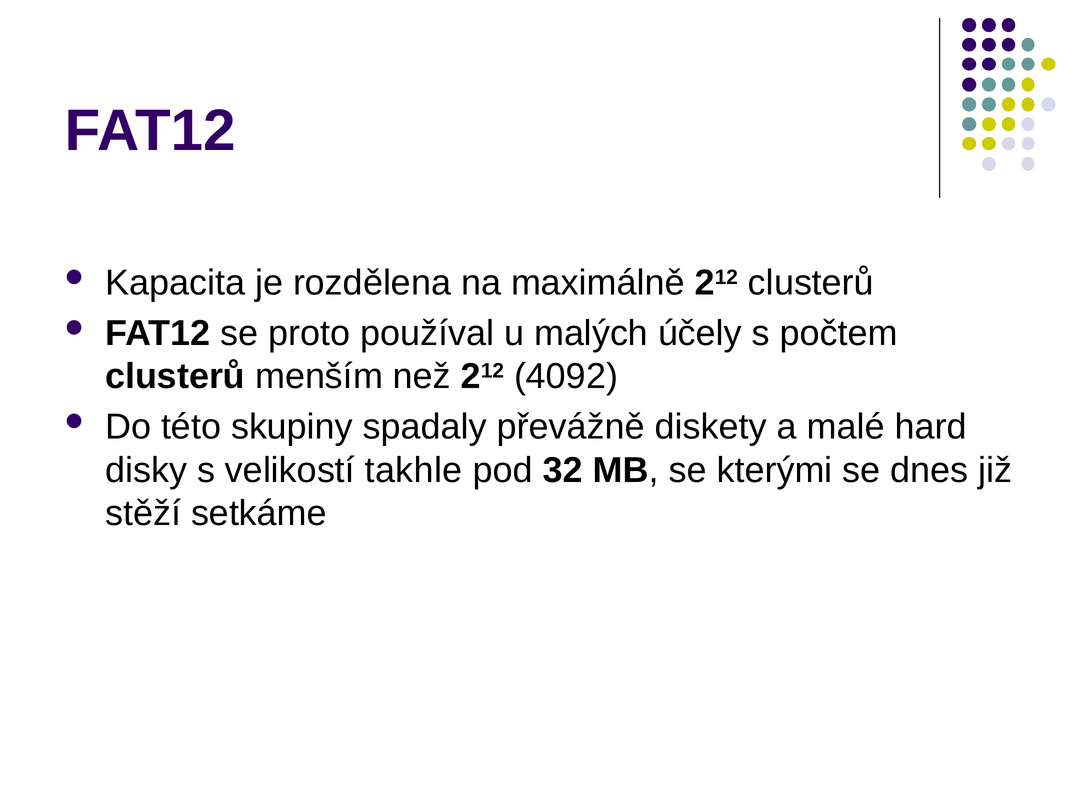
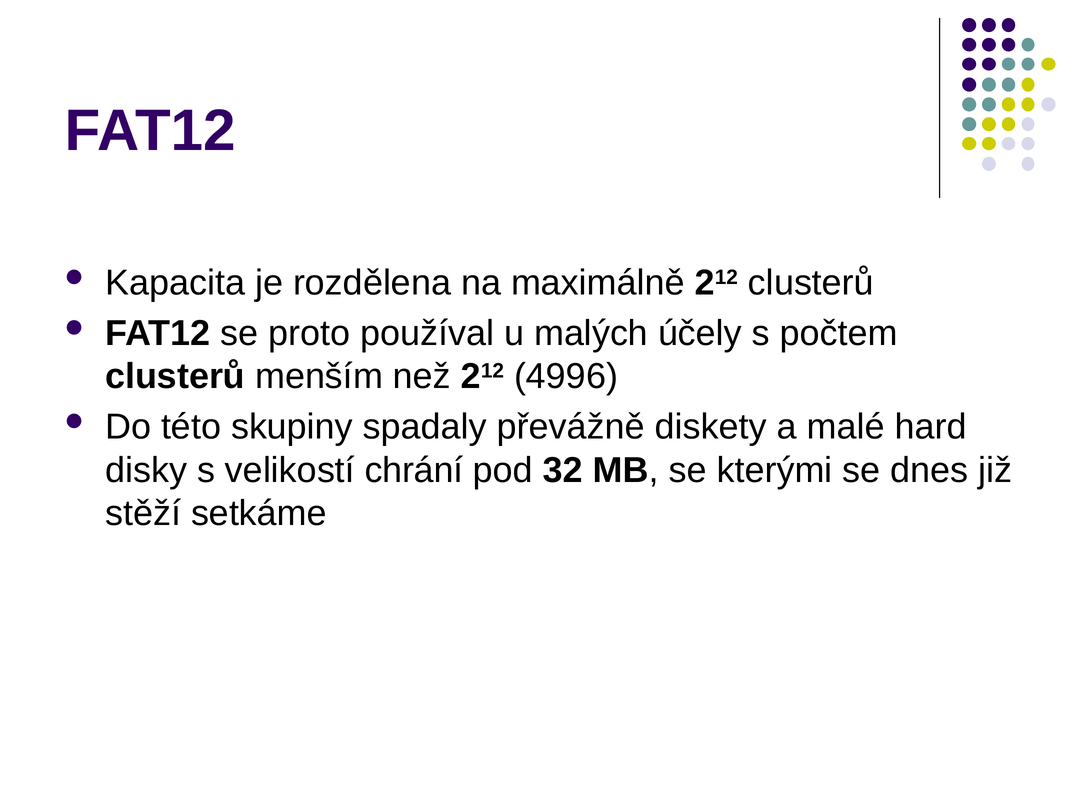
4092: 4092 -> 4996
takhle: takhle -> chrání
